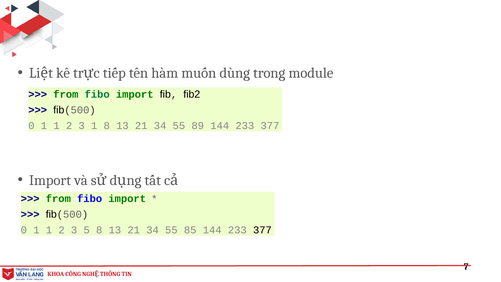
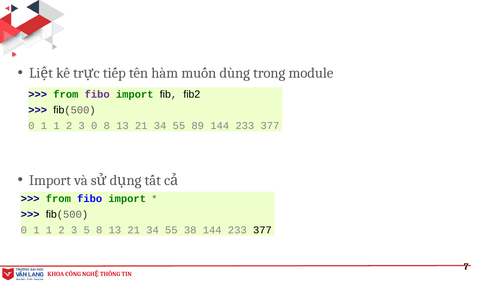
fibo at (97, 94) colour: green -> purple
3 1: 1 -> 0
85: 85 -> 38
